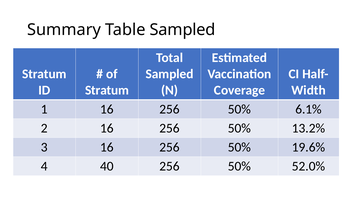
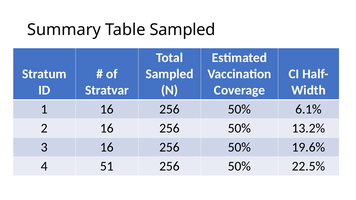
Stratum at (107, 90): Stratum -> Stratvar
40: 40 -> 51
52.0%: 52.0% -> 22.5%
